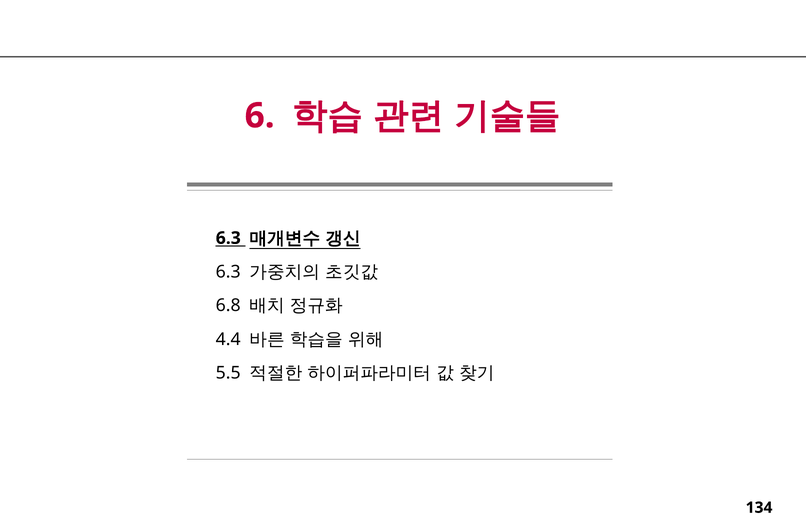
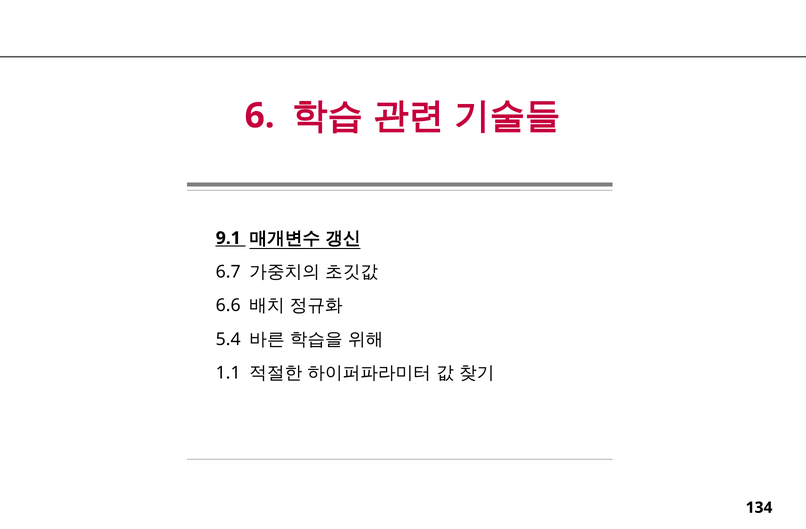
6.3 at (228, 238): 6.3 -> 9.1
6.3 at (228, 272): 6.3 -> 6.7
6.8: 6.8 -> 6.6
4.4: 4.4 -> 5.4
5.5: 5.5 -> 1.1
